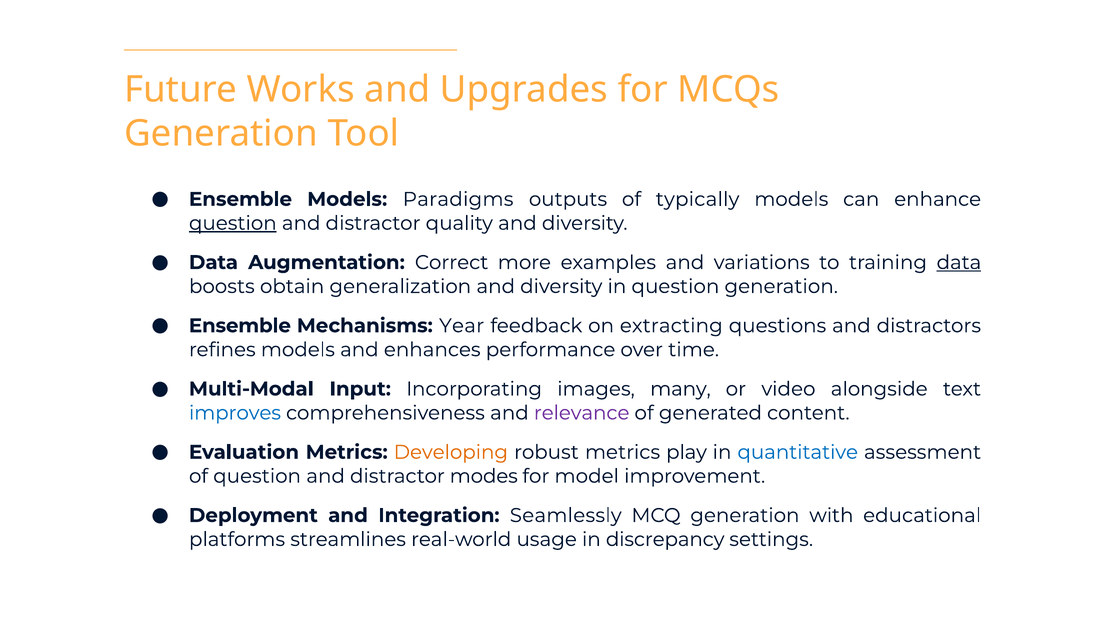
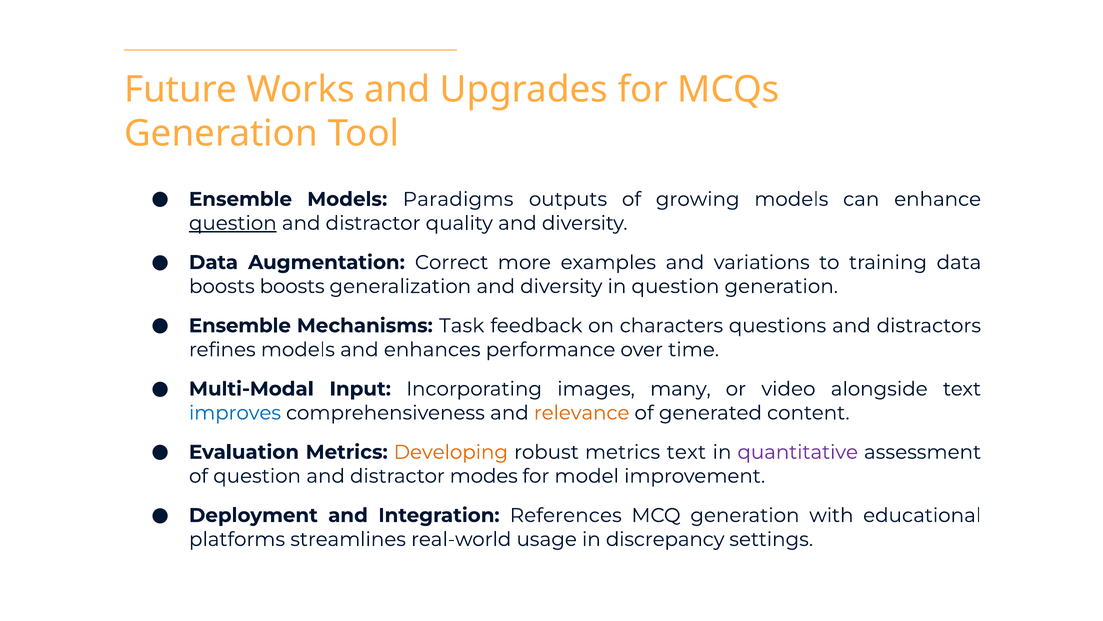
typically: typically -> growing
data at (959, 262) underline: present -> none
boosts obtain: obtain -> boosts
Year: Year -> Task
extracting: extracting -> characters
relevance colour: purple -> orange
metrics play: play -> text
quantitative colour: blue -> purple
Seamlessly: Seamlessly -> References
